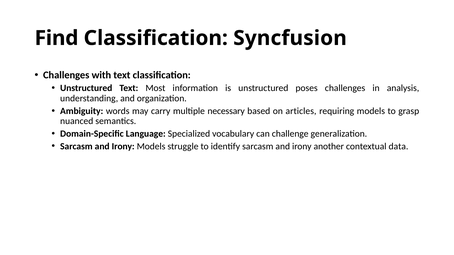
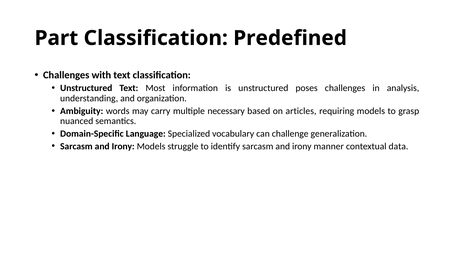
Find: Find -> Part
Syncfusion: Syncfusion -> Predefined
another: another -> manner
